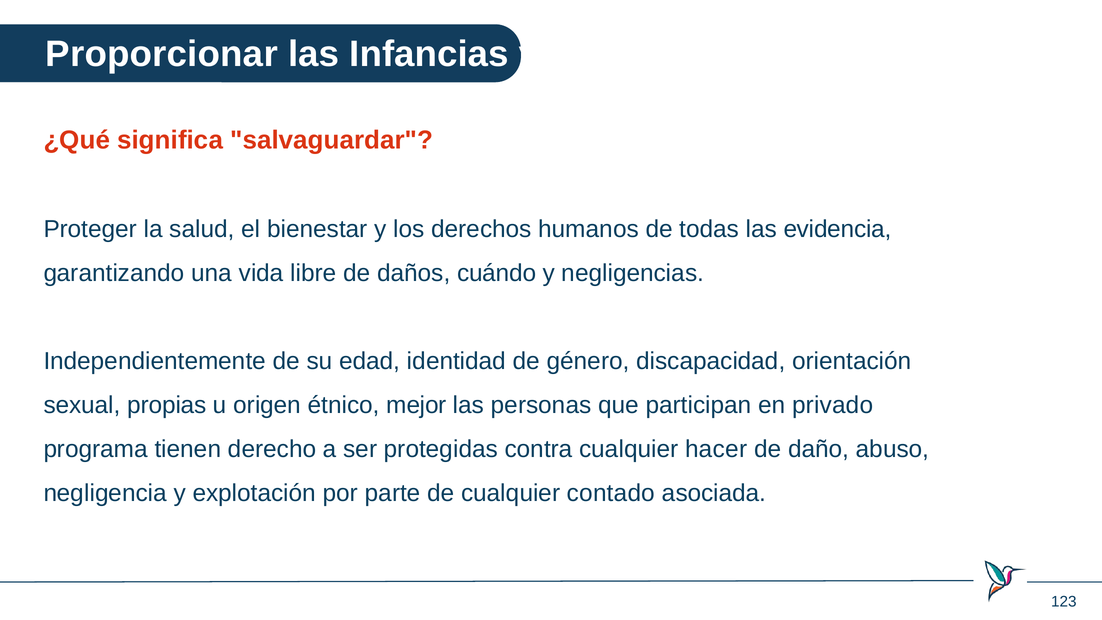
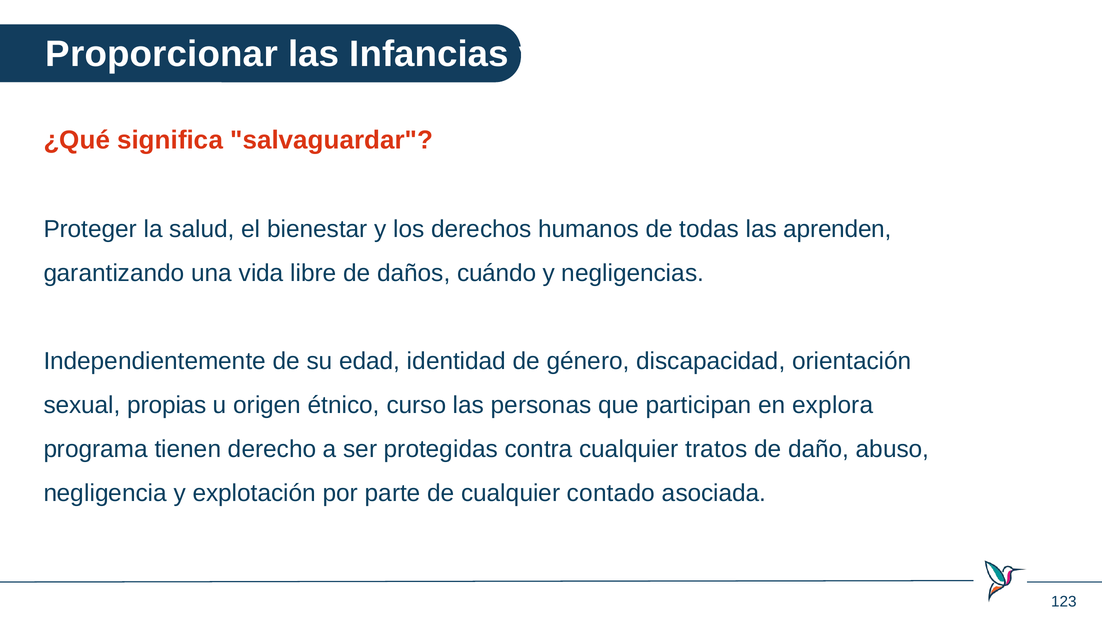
evidencia: evidencia -> aprenden
mejor: mejor -> curso
privado: privado -> explora
hacer: hacer -> tratos
